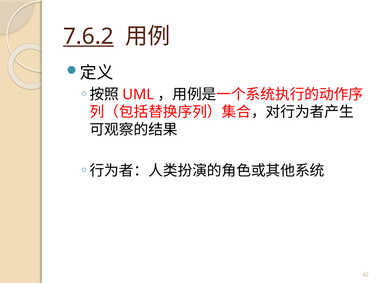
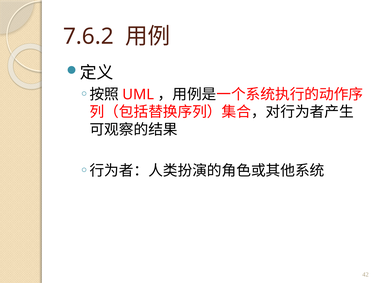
7.6.2 underline: present -> none
